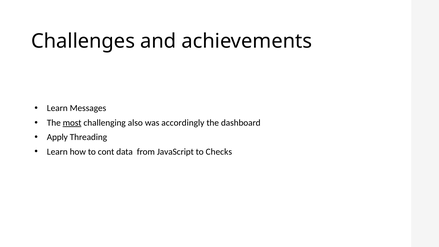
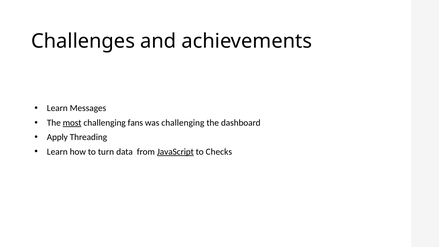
also: also -> fans
was accordingly: accordingly -> challenging
cont: cont -> turn
JavaScript underline: none -> present
